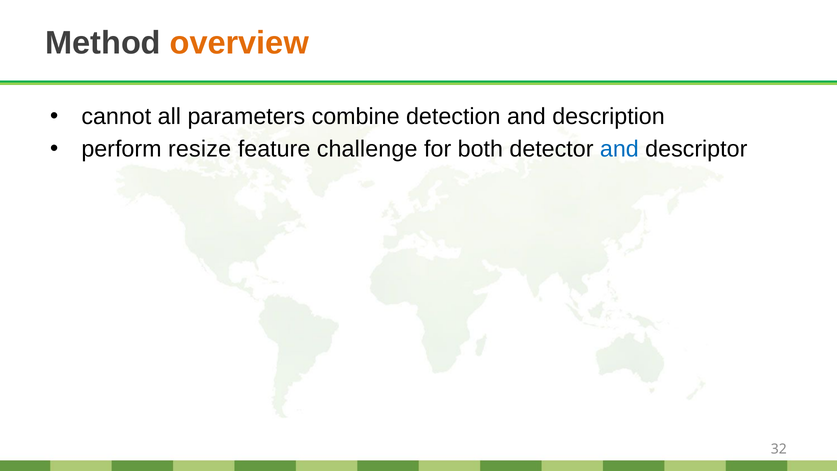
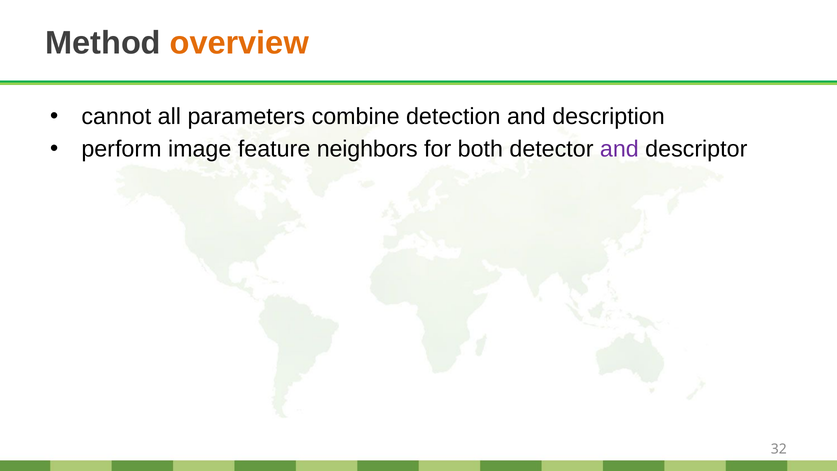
resize: resize -> image
challenge: challenge -> neighbors
and at (619, 149) colour: blue -> purple
